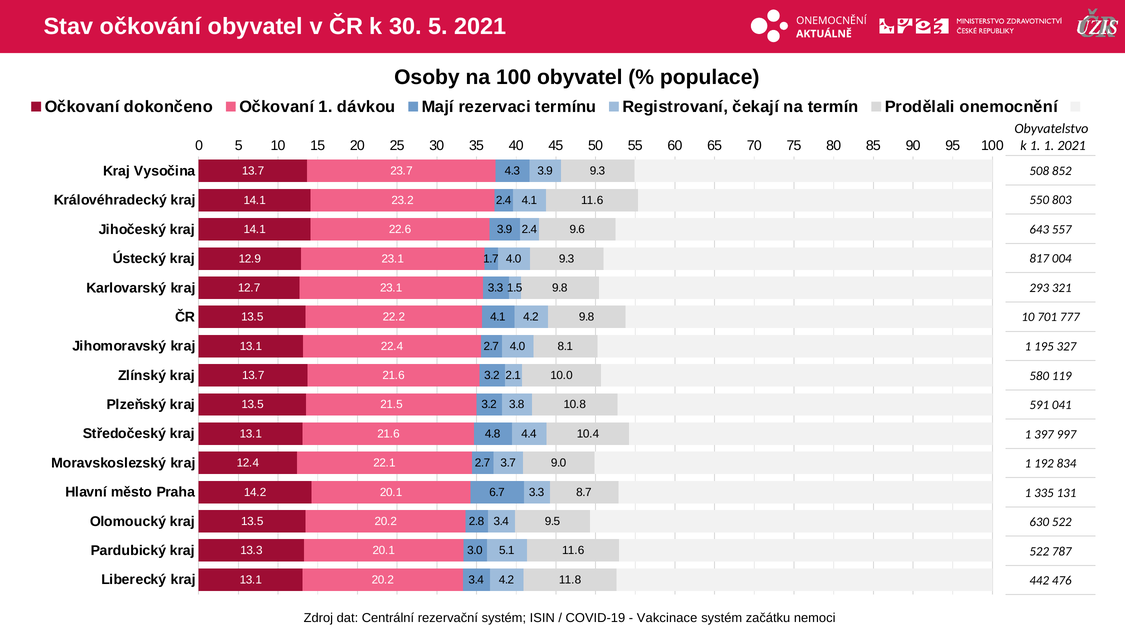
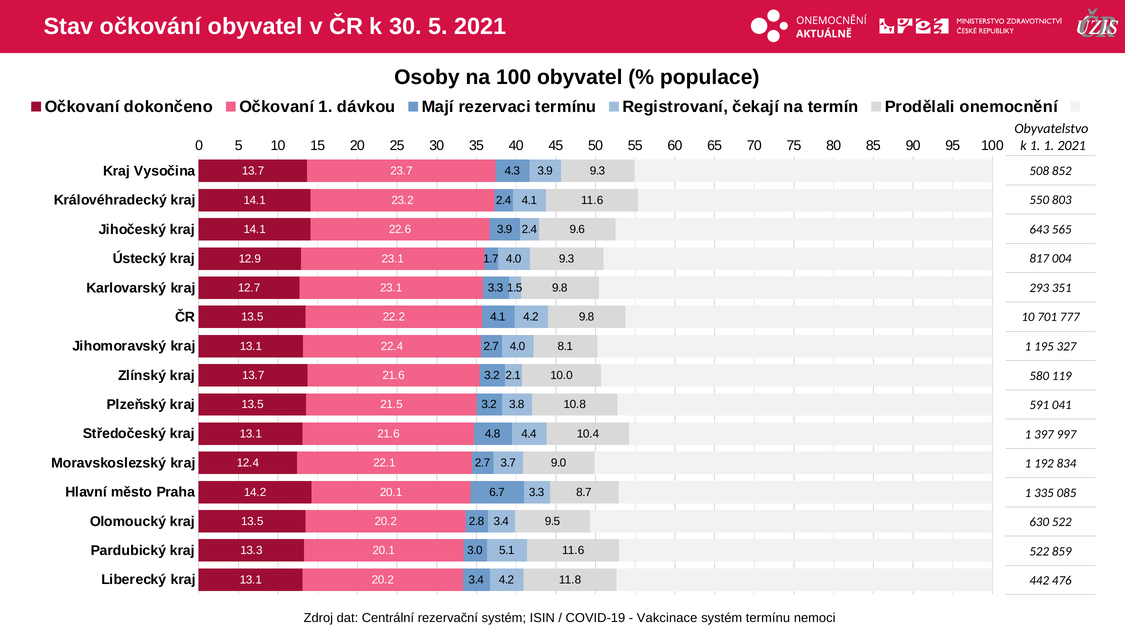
557: 557 -> 565
321: 321 -> 351
131: 131 -> 085
787: 787 -> 859
systém začátku: začátku -> termínu
